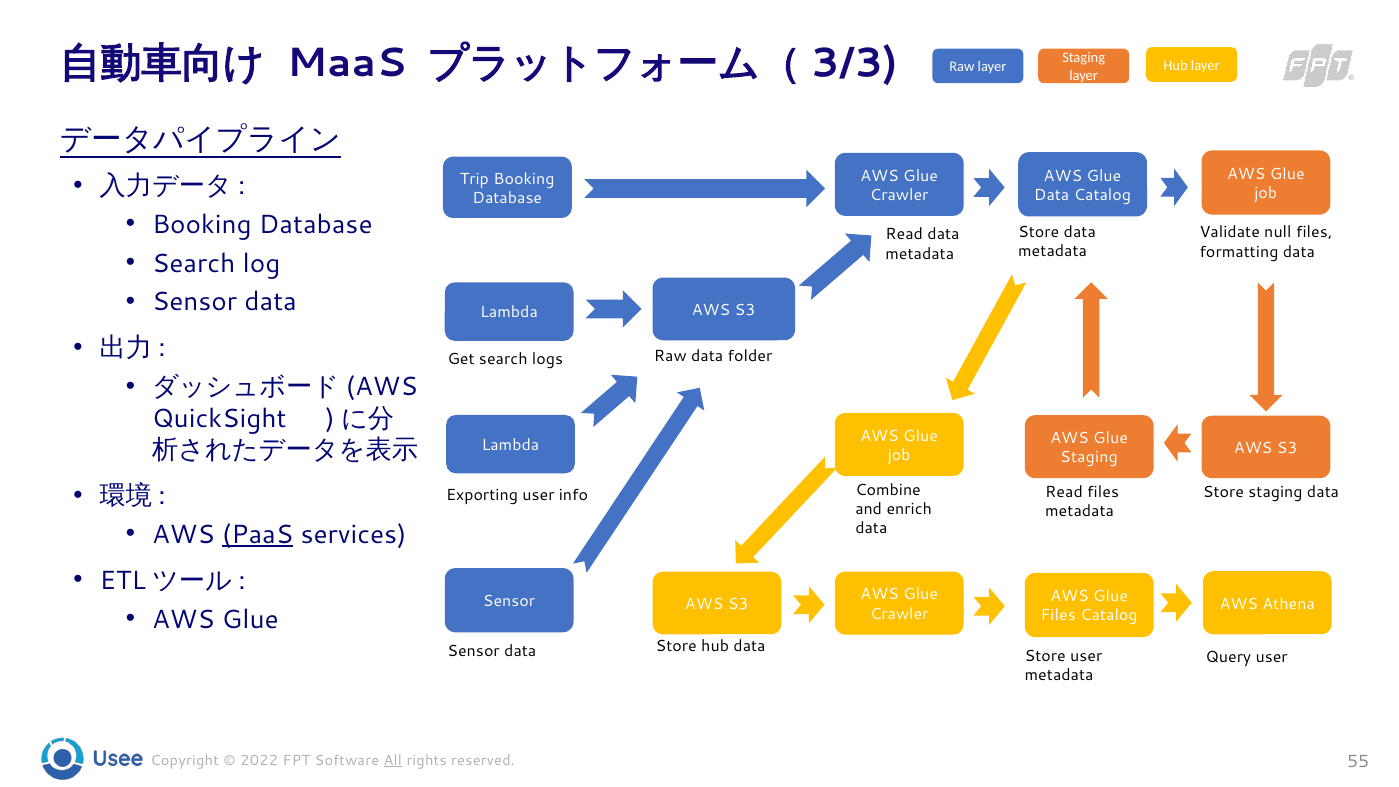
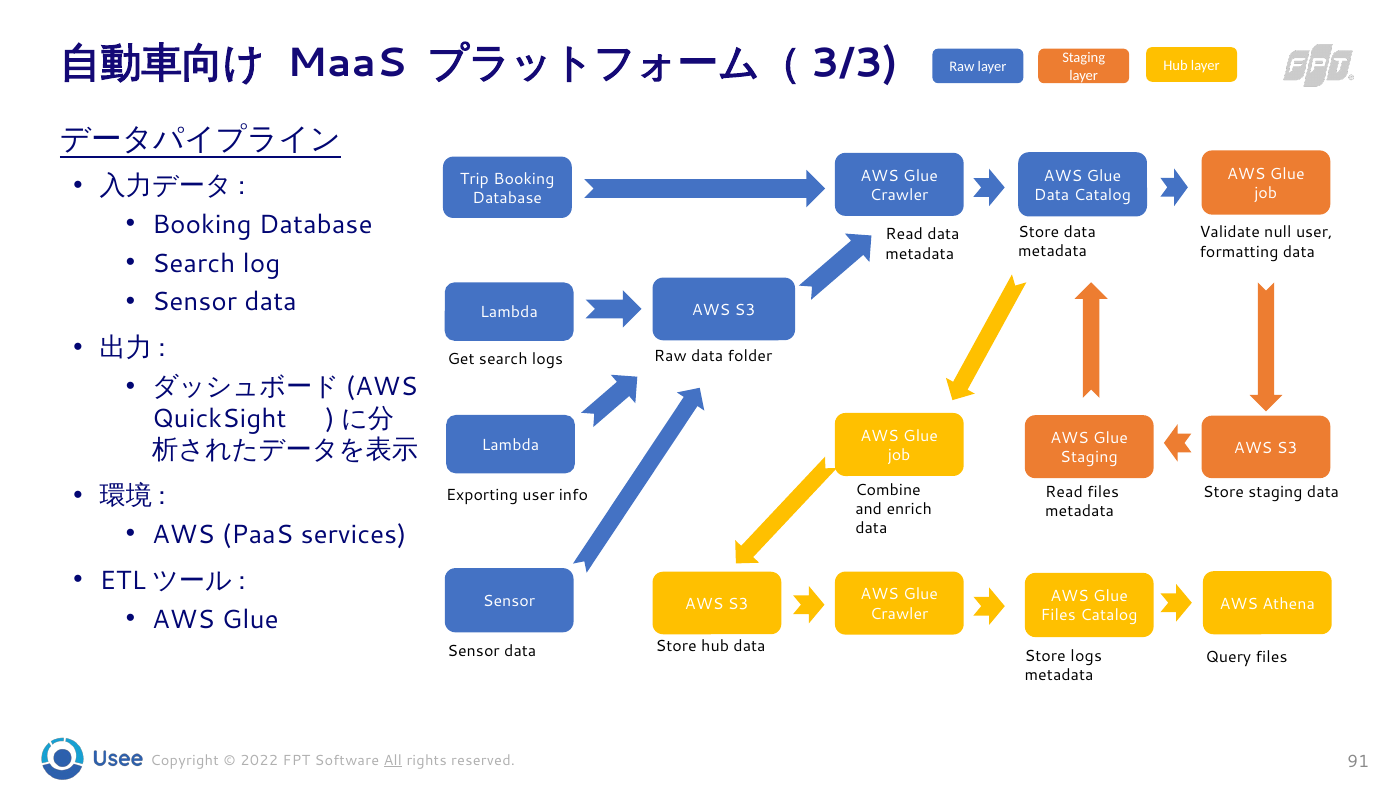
null files: files -> user
PaaS underline: present -> none
Store user: user -> logs
Query user: user -> files
55: 55 -> 91
